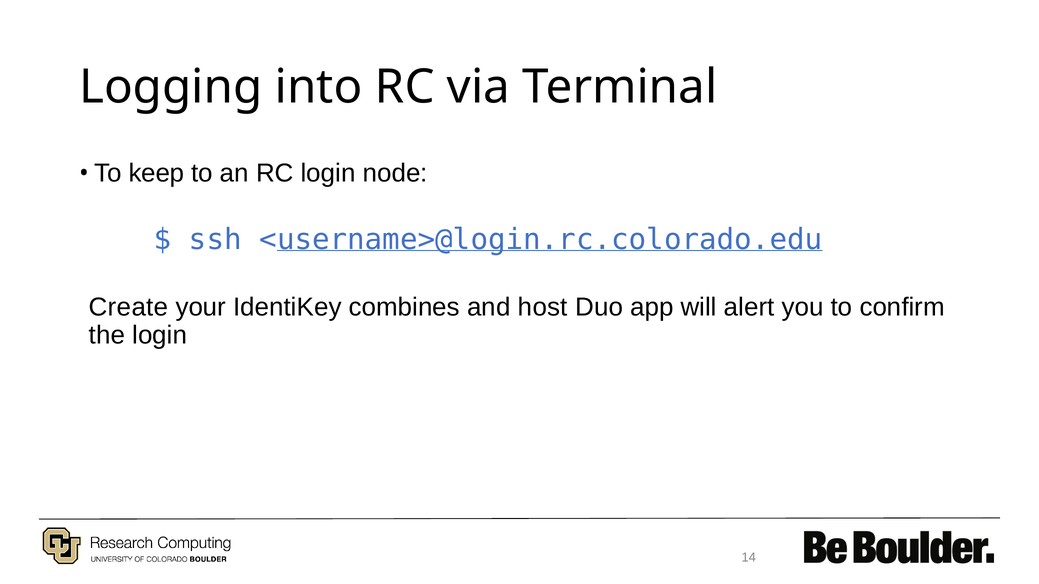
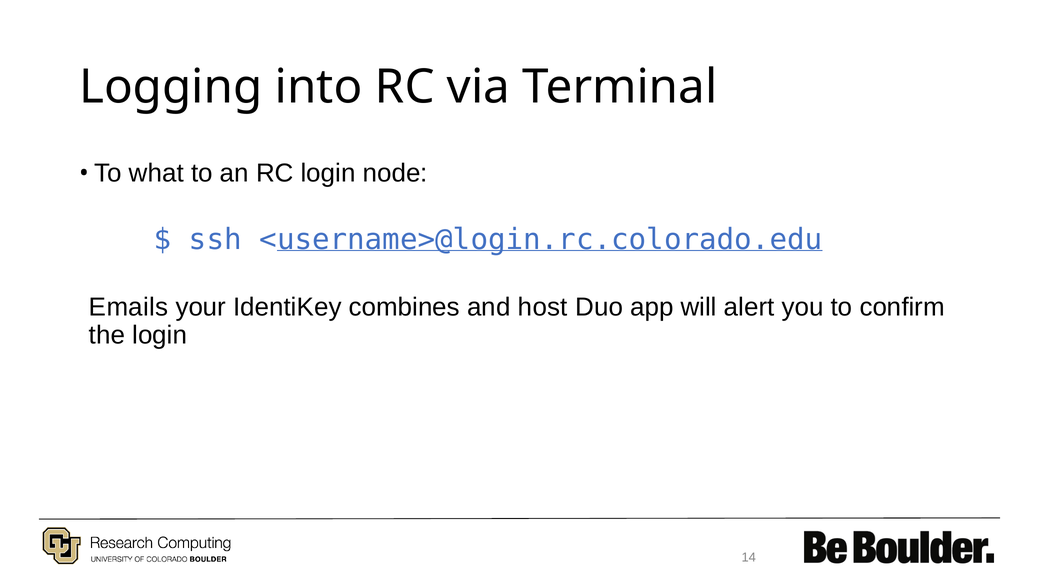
keep: keep -> what
Create: Create -> Emails
